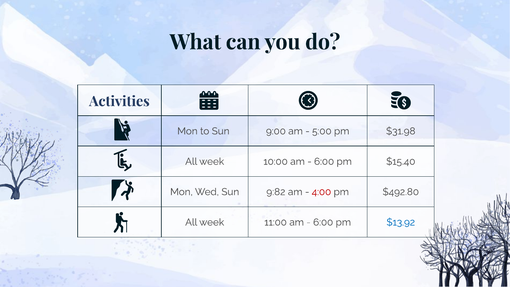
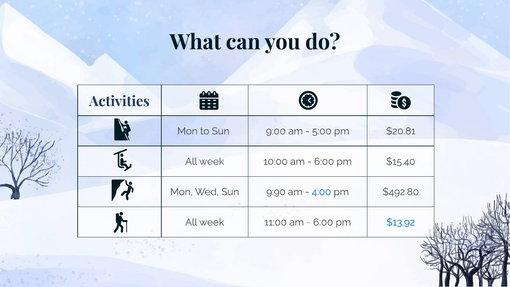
$31.98: $31.98 -> $20.81
9:82: 9:82 -> 9:90
4:00 colour: red -> blue
